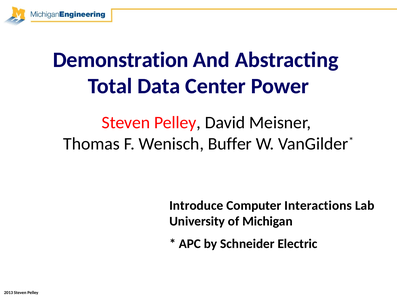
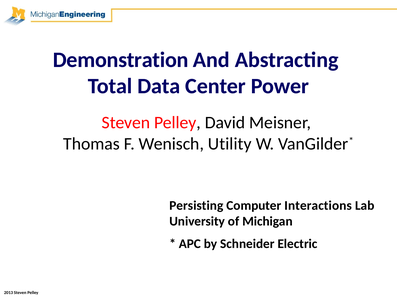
Buffer: Buffer -> Utility
Introduce: Introduce -> Persisting
